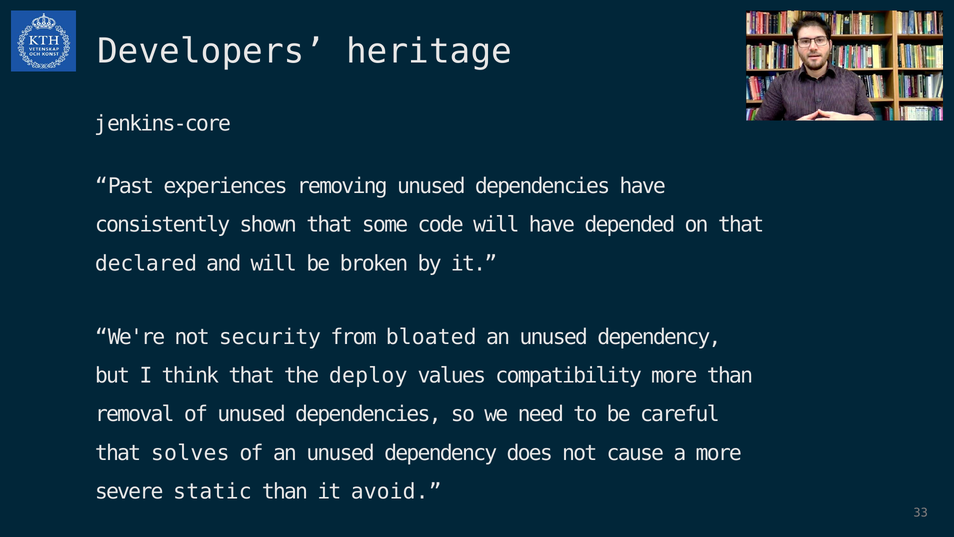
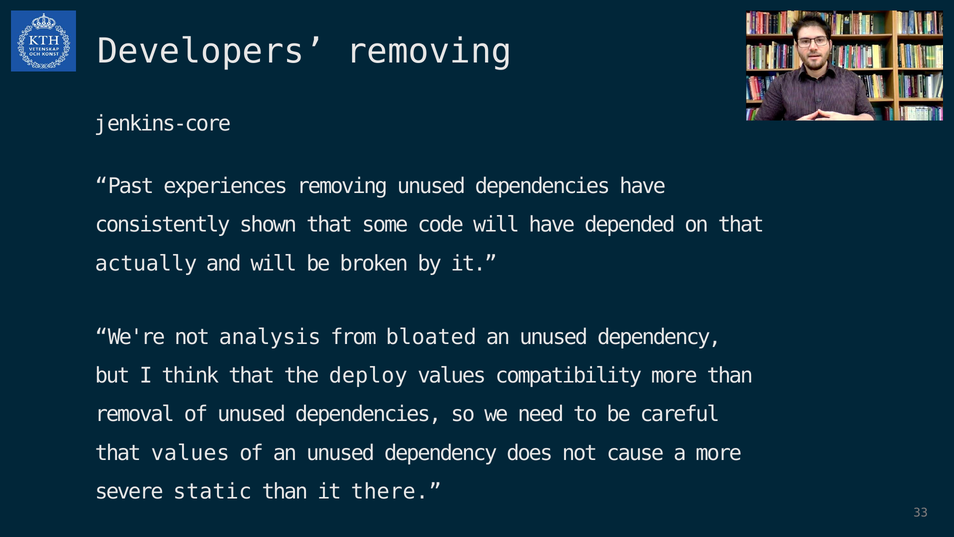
Developers heritage: heritage -> removing
declared: declared -> actually
security: security -> analysis
that solves: solves -> values
avoid: avoid -> there
